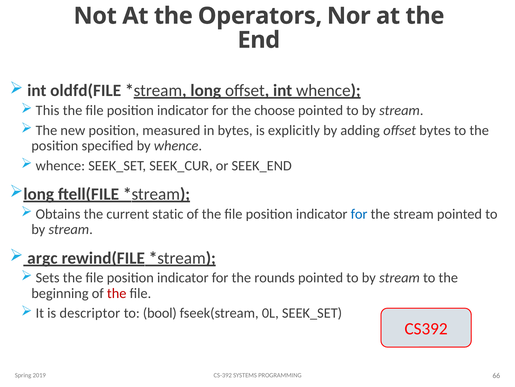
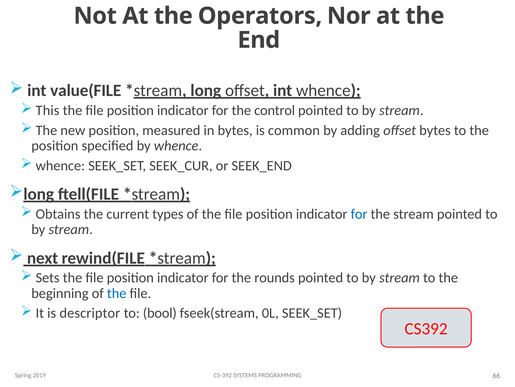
oldfd(FILE: oldfd(FILE -> value(FILE
choose: choose -> control
explicitly: explicitly -> common
static: static -> types
argc: argc -> next
the at (117, 293) colour: red -> blue
